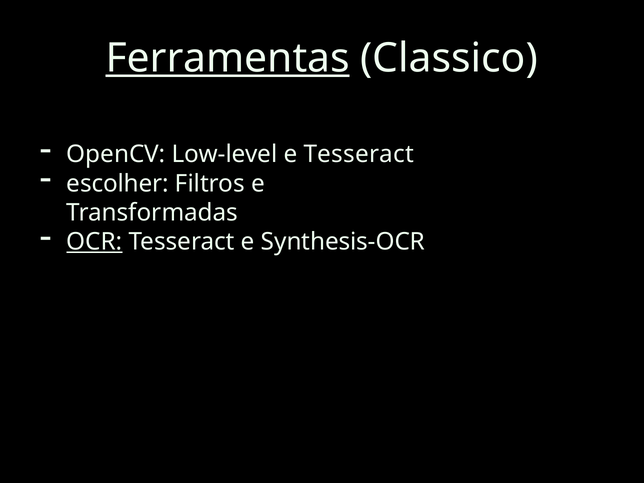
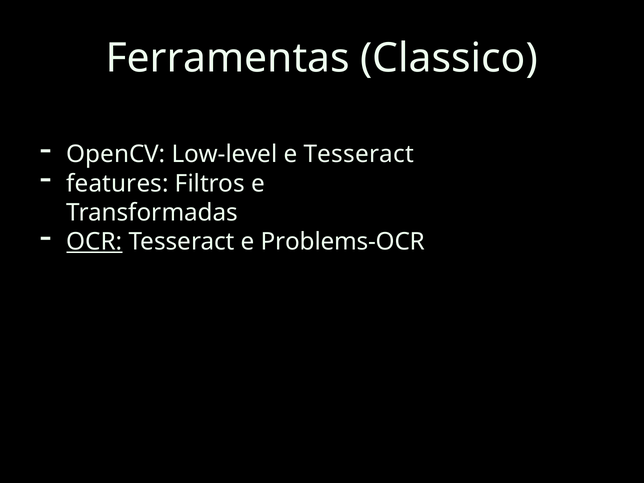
Ferramentas underline: present -> none
escolher: escolher -> features
Synthesis-OCR: Synthesis-OCR -> Problems-OCR
